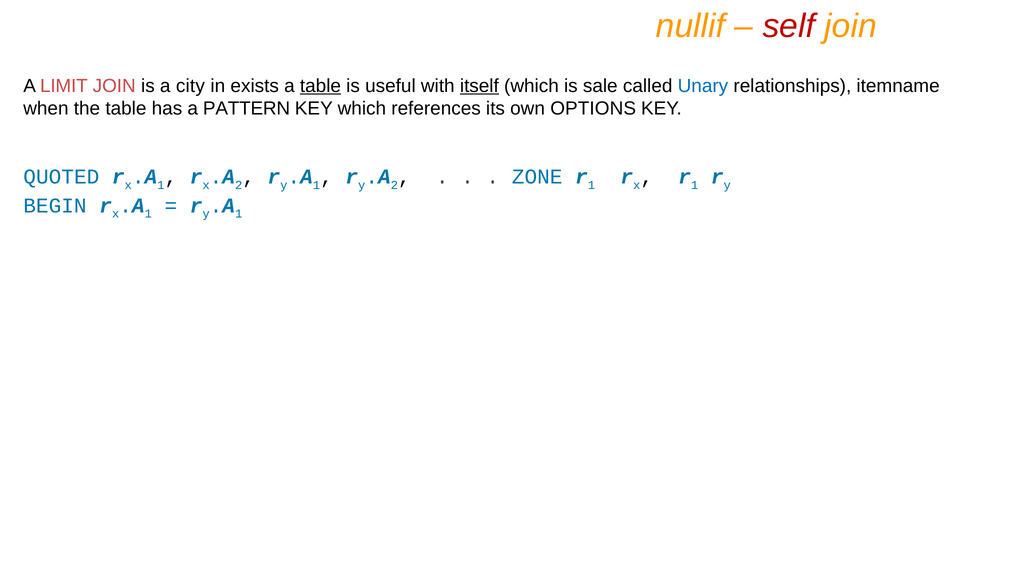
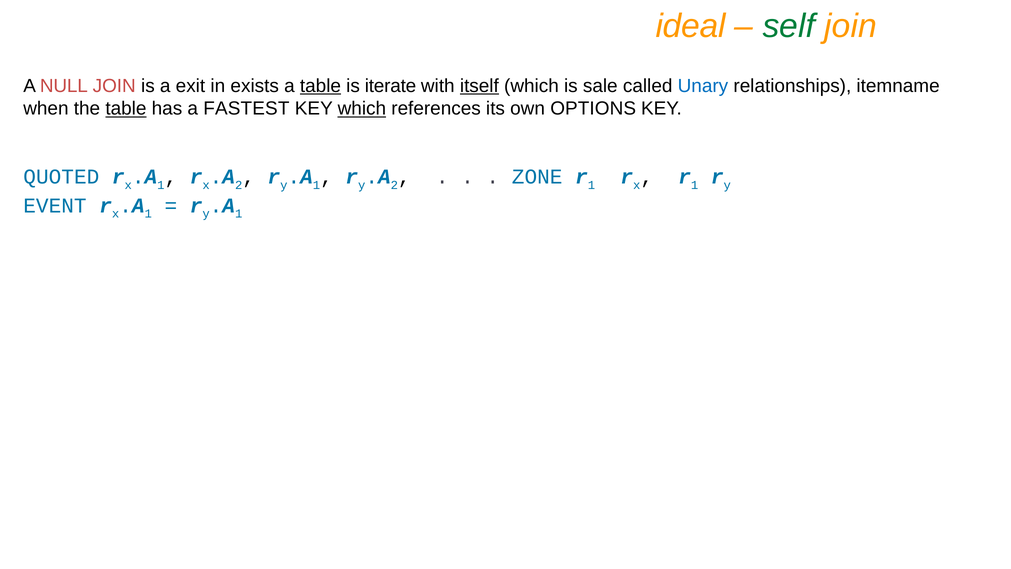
nullif: nullif -> ideal
self colour: red -> green
LIMIT: LIMIT -> NULL
city: city -> exit
useful: useful -> iterate
table at (126, 109) underline: none -> present
PATTERN: PATTERN -> FASTEST
which at (362, 109) underline: none -> present
BEGIN: BEGIN -> EVENT
